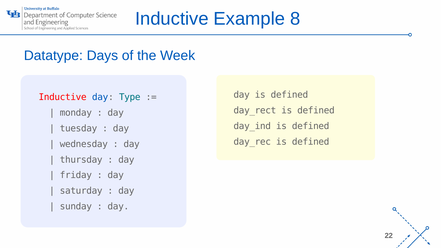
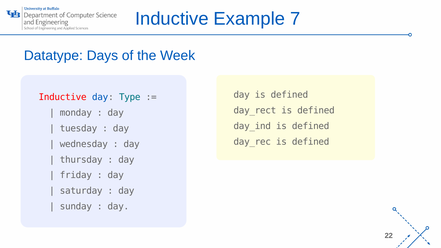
8: 8 -> 7
